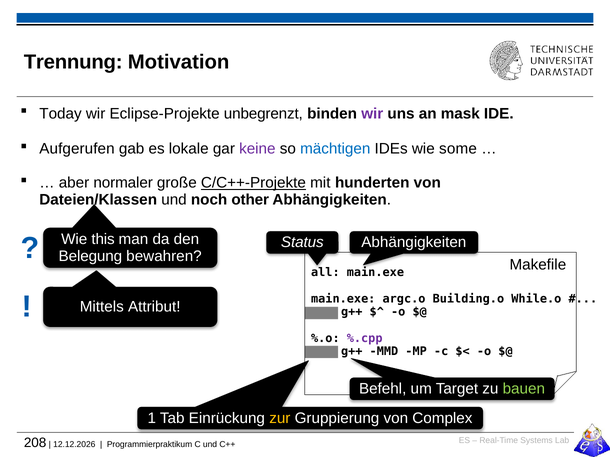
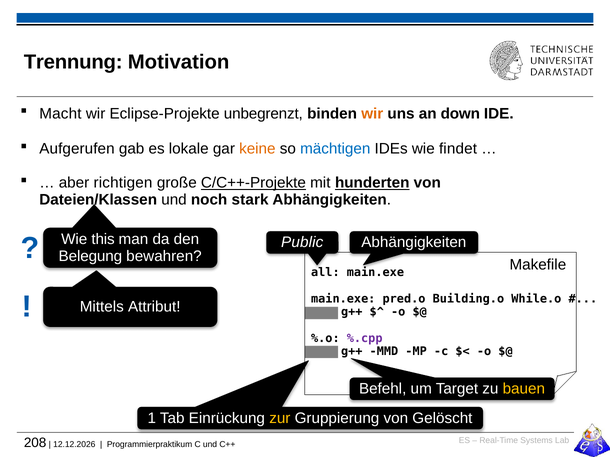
Today: Today -> Macht
wir at (372, 114) colour: purple -> orange
mask: mask -> down
keine colour: purple -> orange
some: some -> findet
normaler: normaler -> richtigen
hunderten underline: none -> present
other: other -> stark
Status: Status -> Public
argc.o: argc.o -> pred.o
bauen colour: light green -> yellow
Complex: Complex -> Gelöscht
